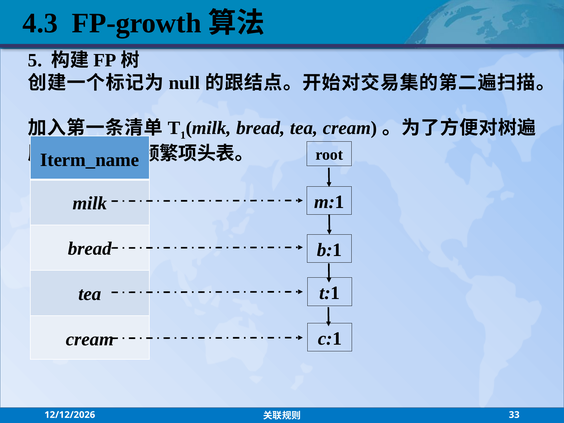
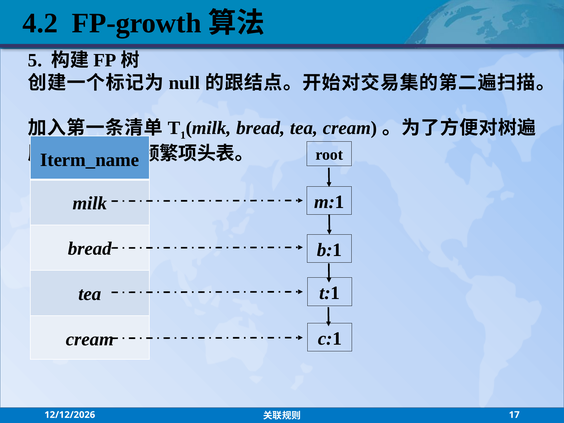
4.3: 4.3 -> 4.2
33: 33 -> 17
